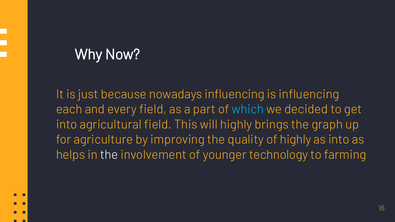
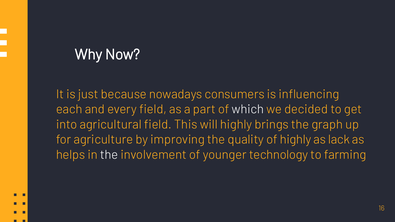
nowadays influencing: influencing -> consumers
which colour: light blue -> white
as into: into -> lack
